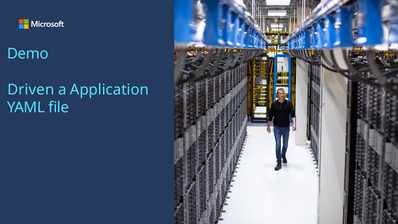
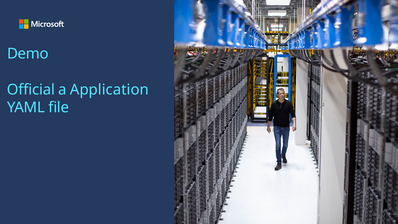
Driven: Driven -> Official
